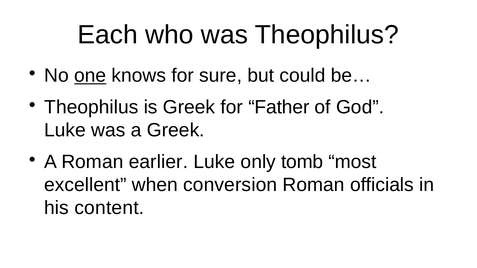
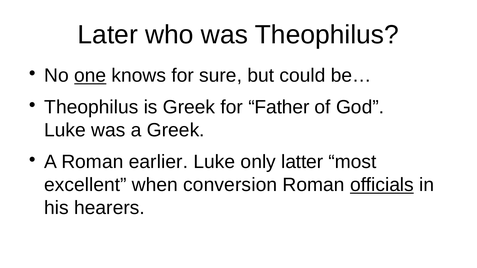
Each: Each -> Later
tomb: tomb -> latter
officials underline: none -> present
content: content -> hearers
